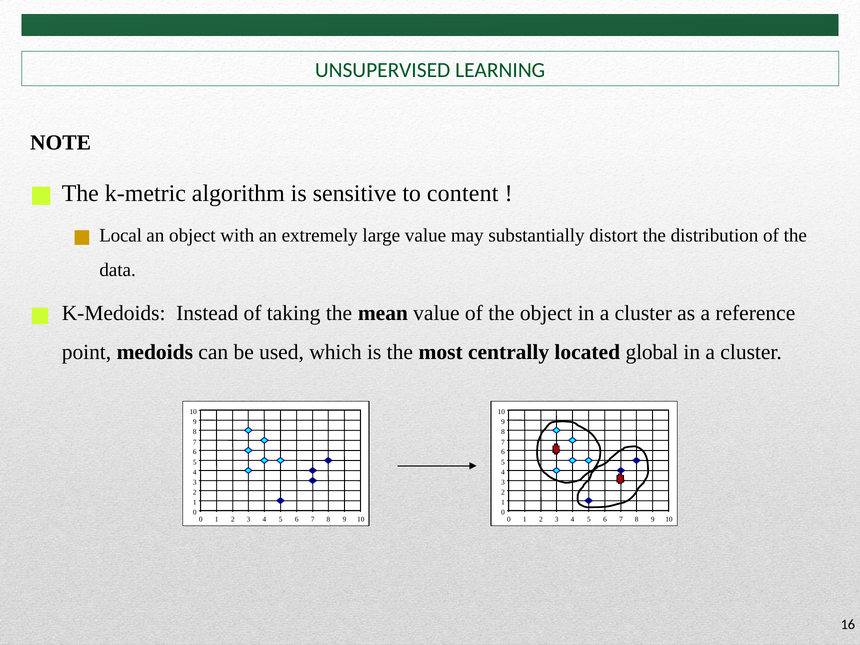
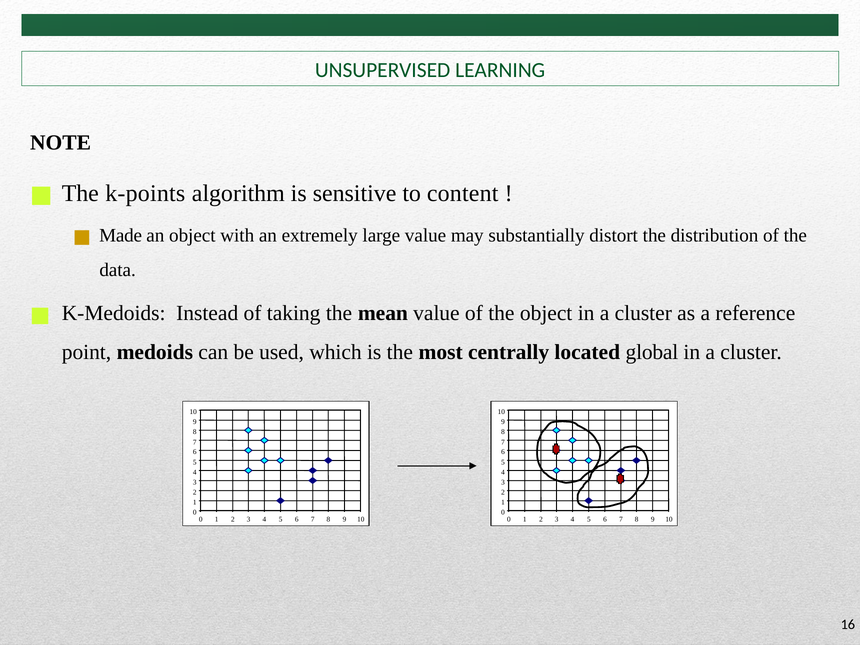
k-metric: k-metric -> k-points
Local: Local -> Made
